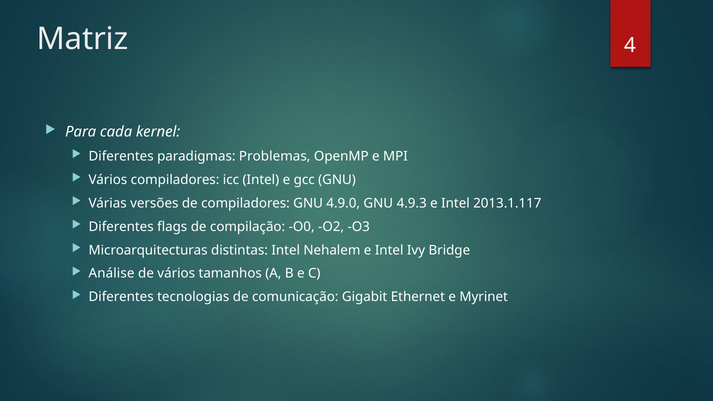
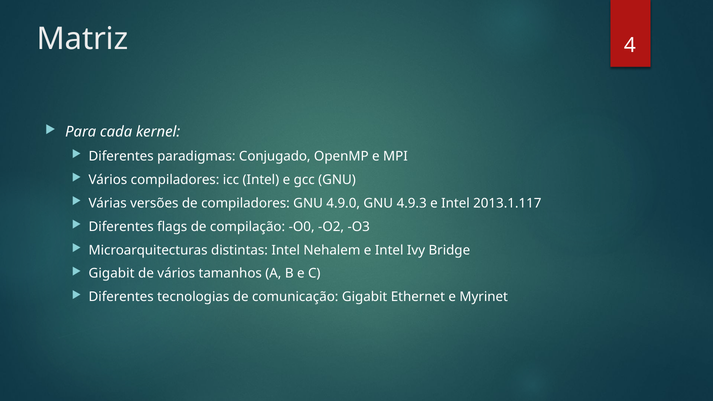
Problemas: Problemas -> Conjugado
Análise at (112, 274): Análise -> Gigabit
